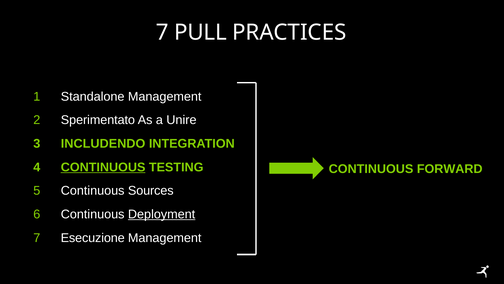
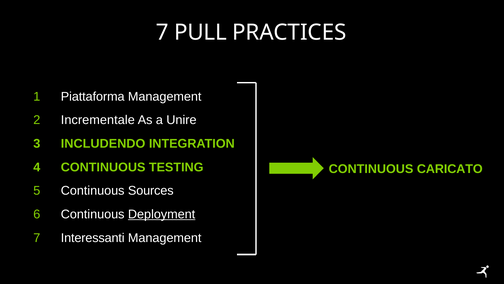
Standalone: Standalone -> Piattaforma
Sperimentato: Sperimentato -> Incrementale
CONTINUOUS at (103, 167) underline: present -> none
FORWARD: FORWARD -> CARICATO
Esecuzione: Esecuzione -> Interessanti
